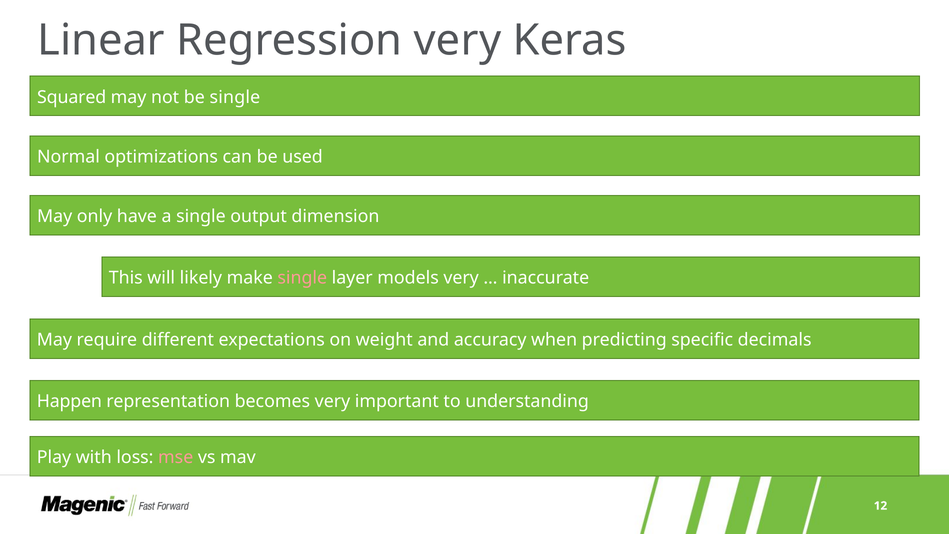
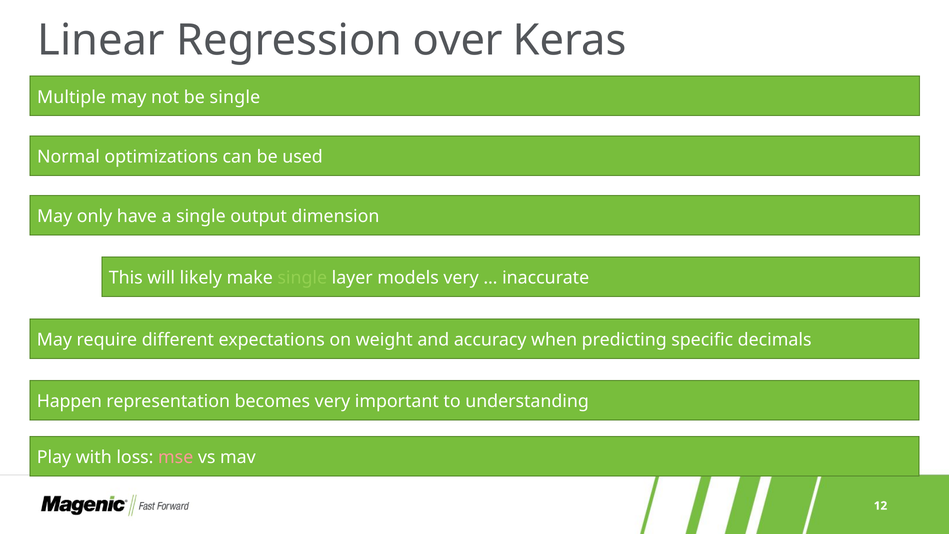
Regression very: very -> over
Squared: Squared -> Multiple
single at (302, 278) colour: pink -> light green
